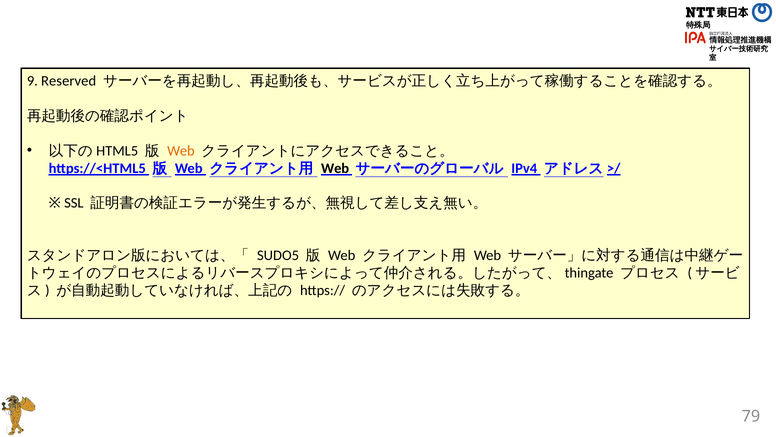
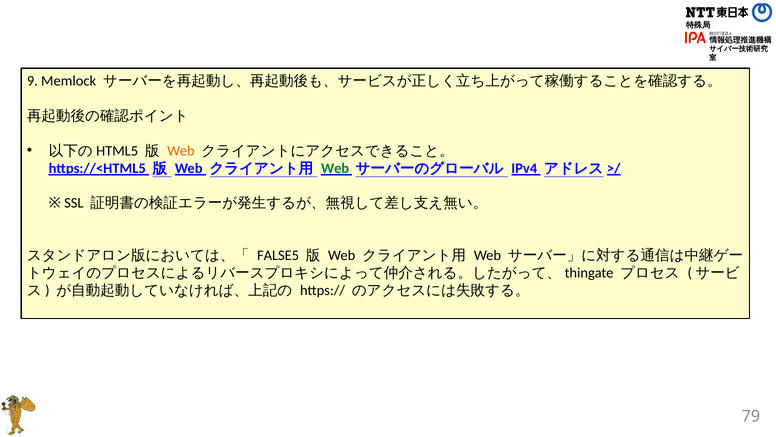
Reserved: Reserved -> Memlock
Web at (335, 168) colour: black -> green
SUDO5: SUDO5 -> FALSE5
